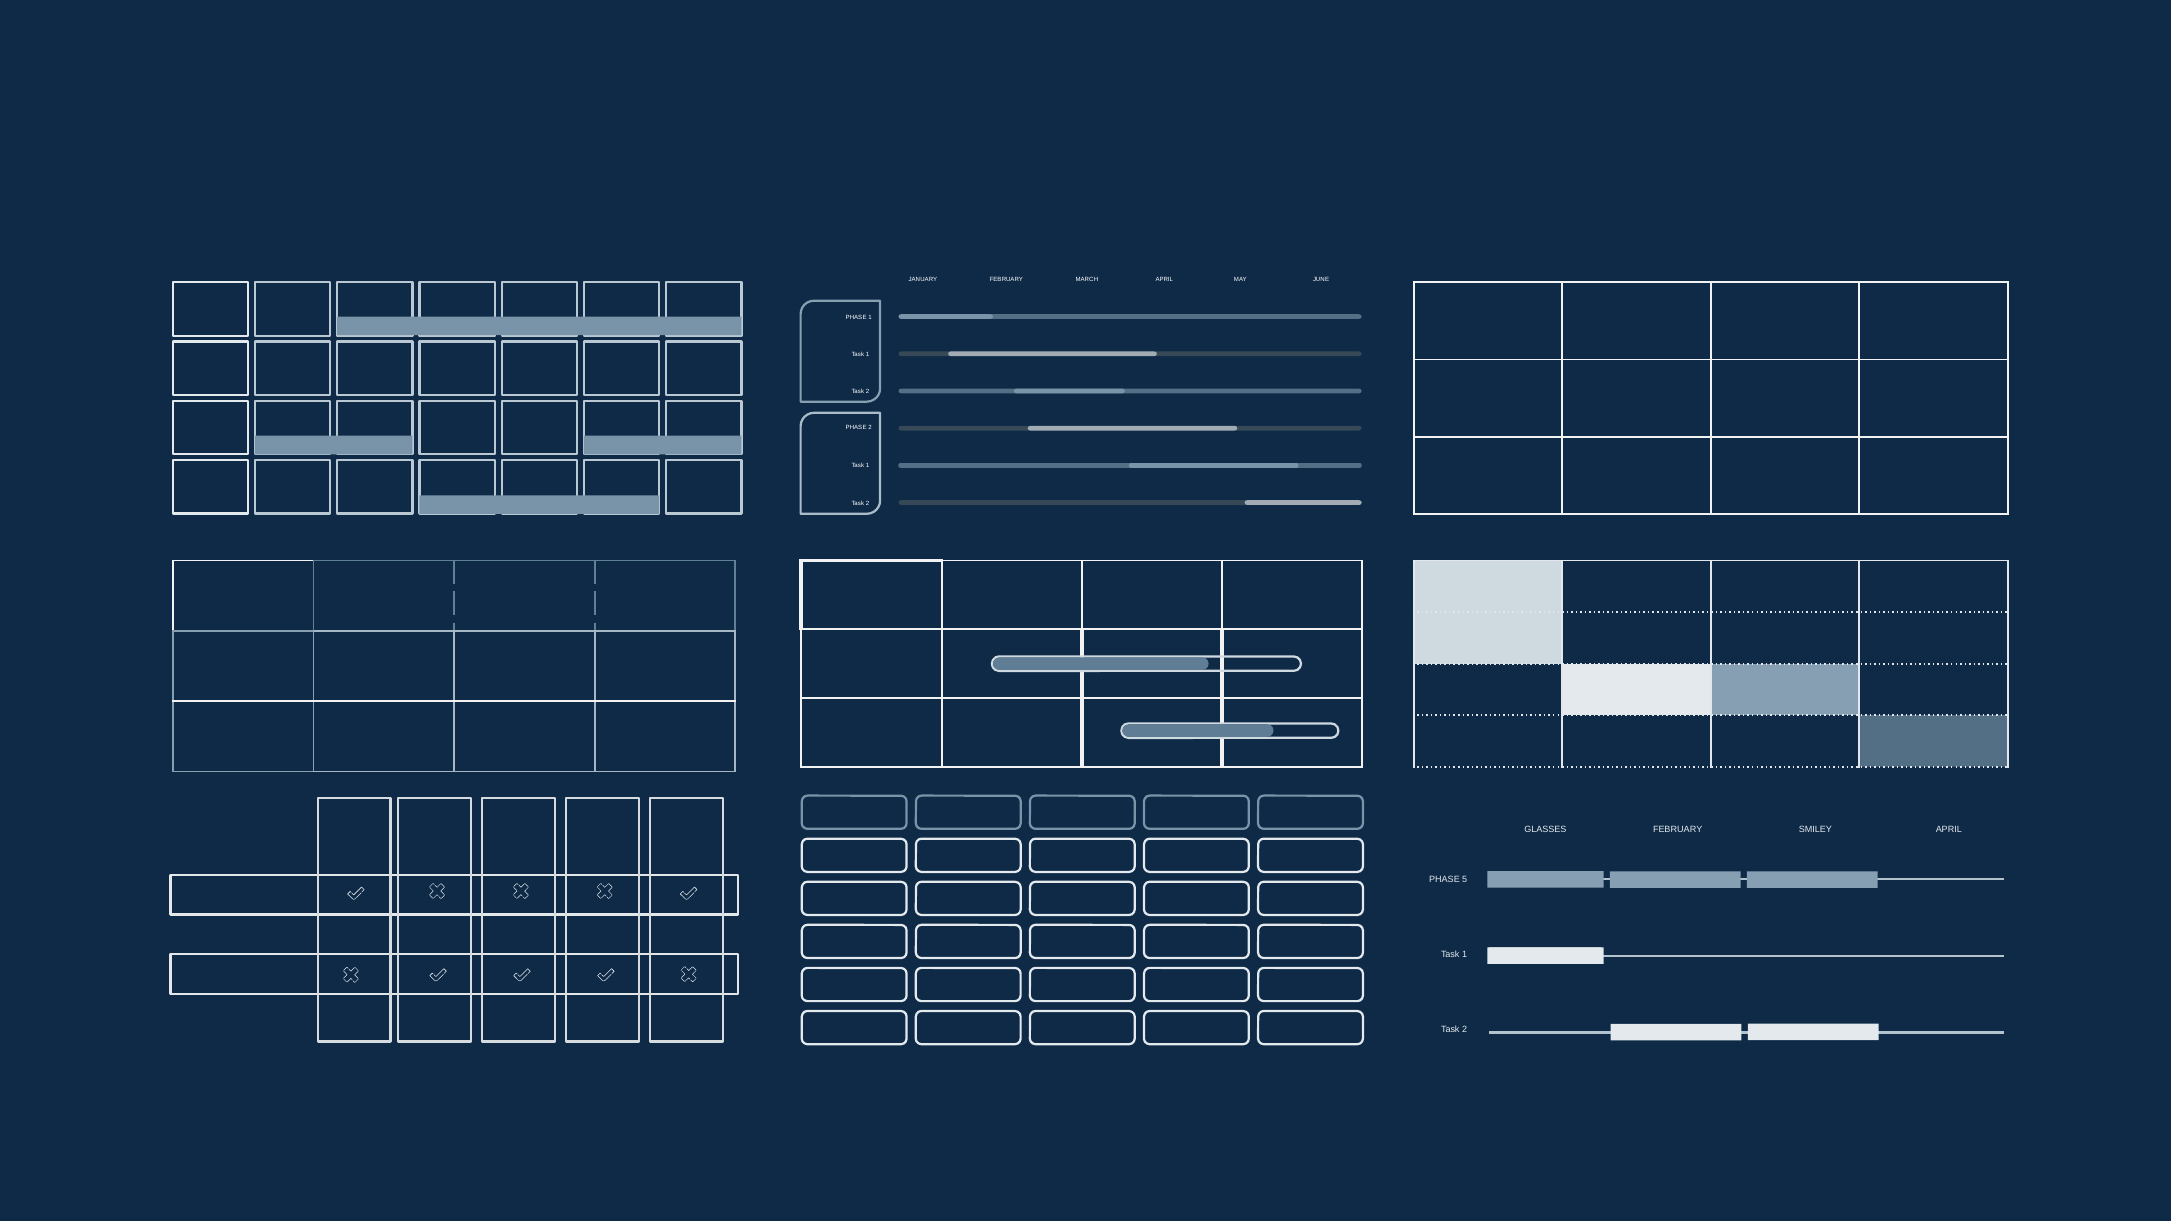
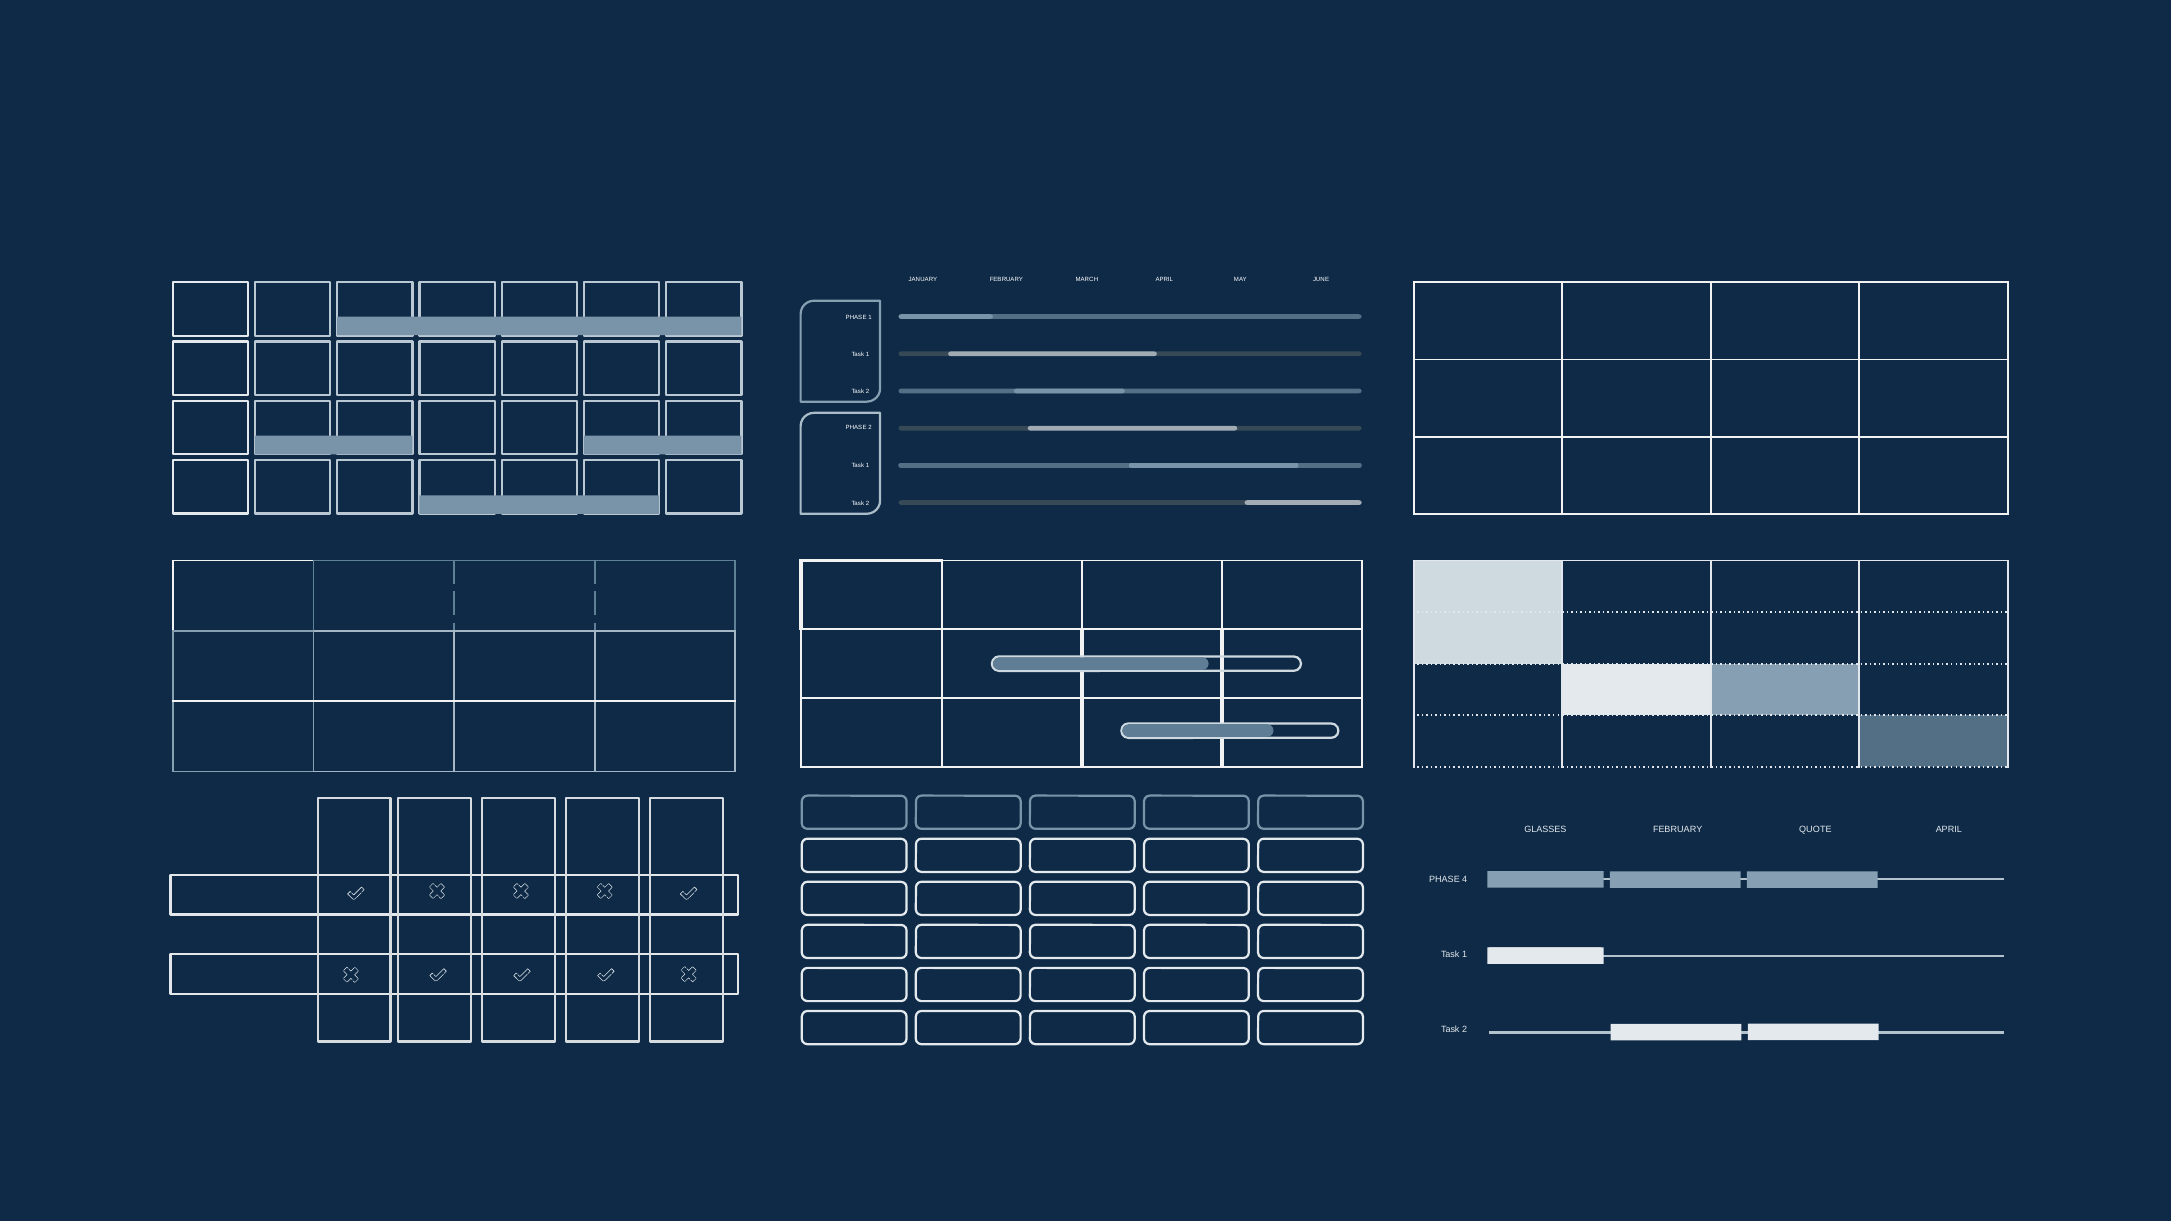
SMILEY: SMILEY -> QUOTE
5: 5 -> 4
